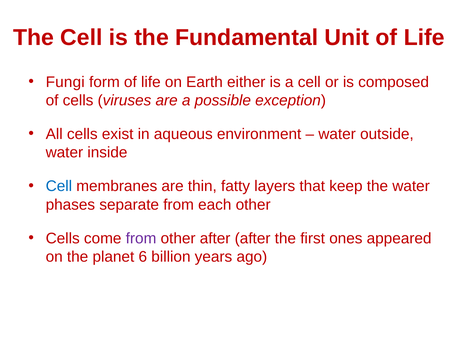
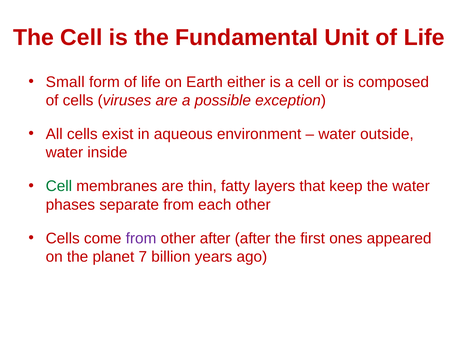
Fungi: Fungi -> Small
Cell at (59, 186) colour: blue -> green
6: 6 -> 7
